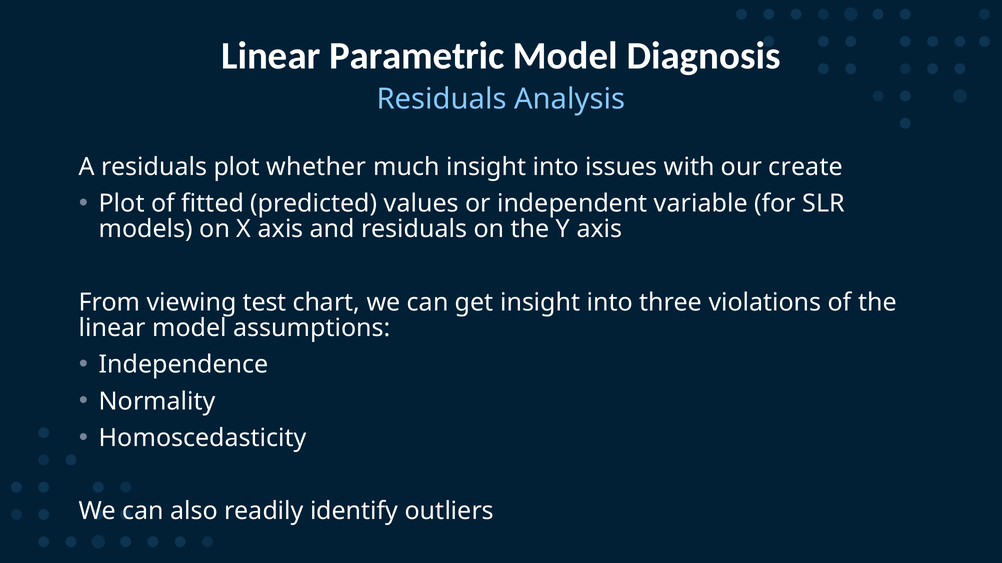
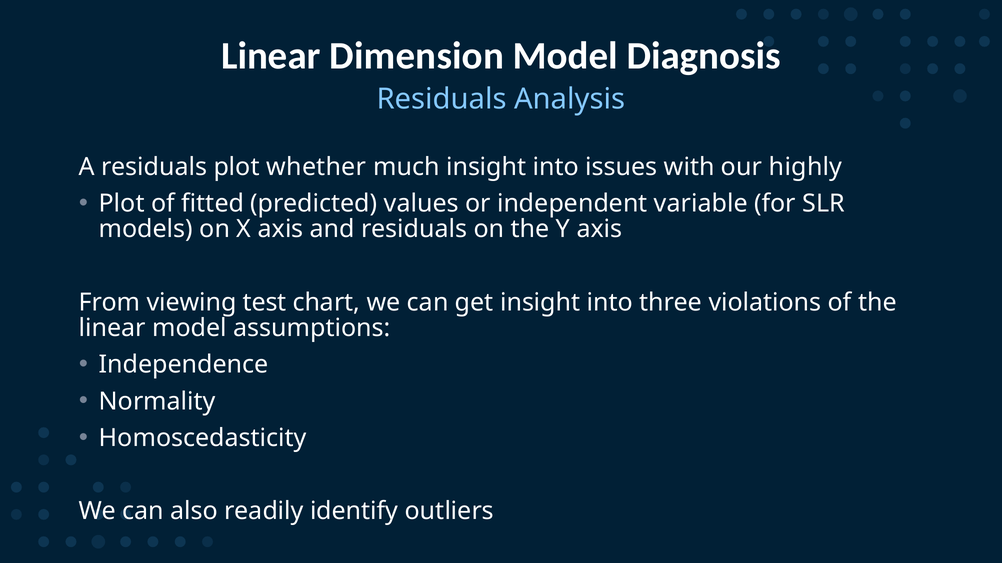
Parametric: Parametric -> Dimension
create: create -> highly
